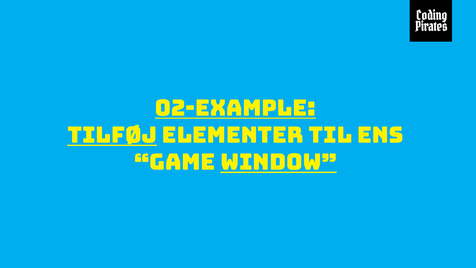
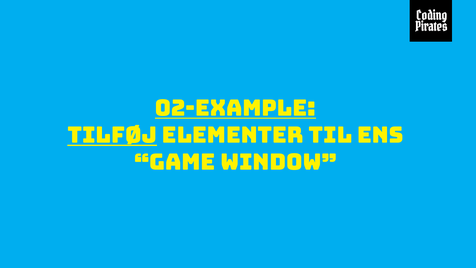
Window underline: present -> none
